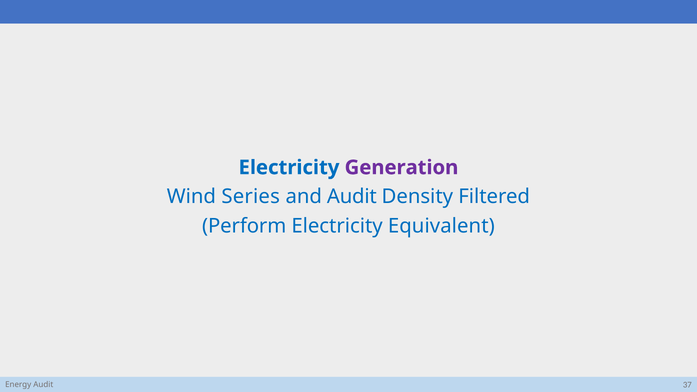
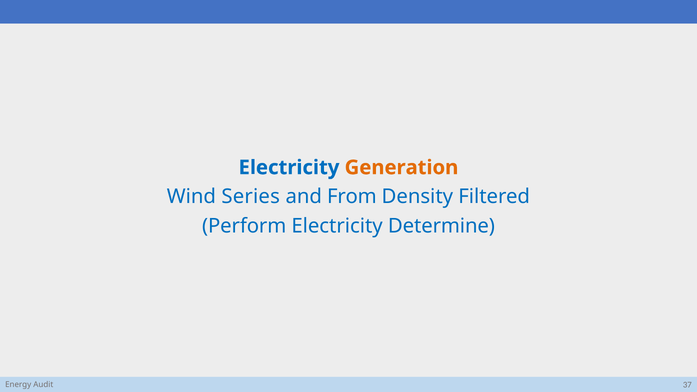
Generation colour: purple -> orange
and Audit: Audit -> From
Equivalent: Equivalent -> Determine
